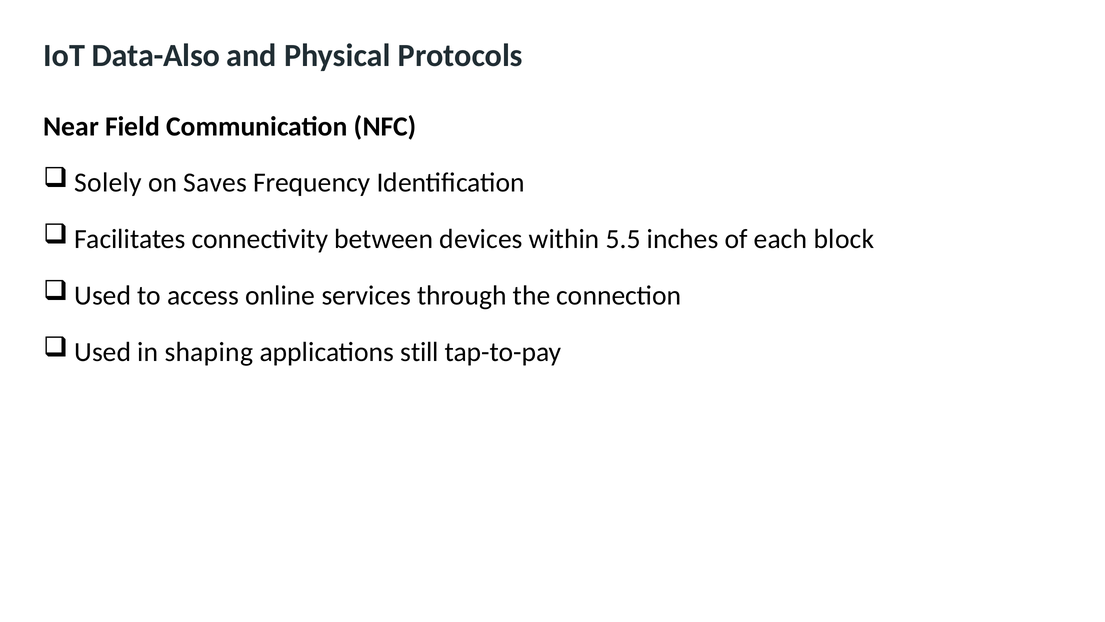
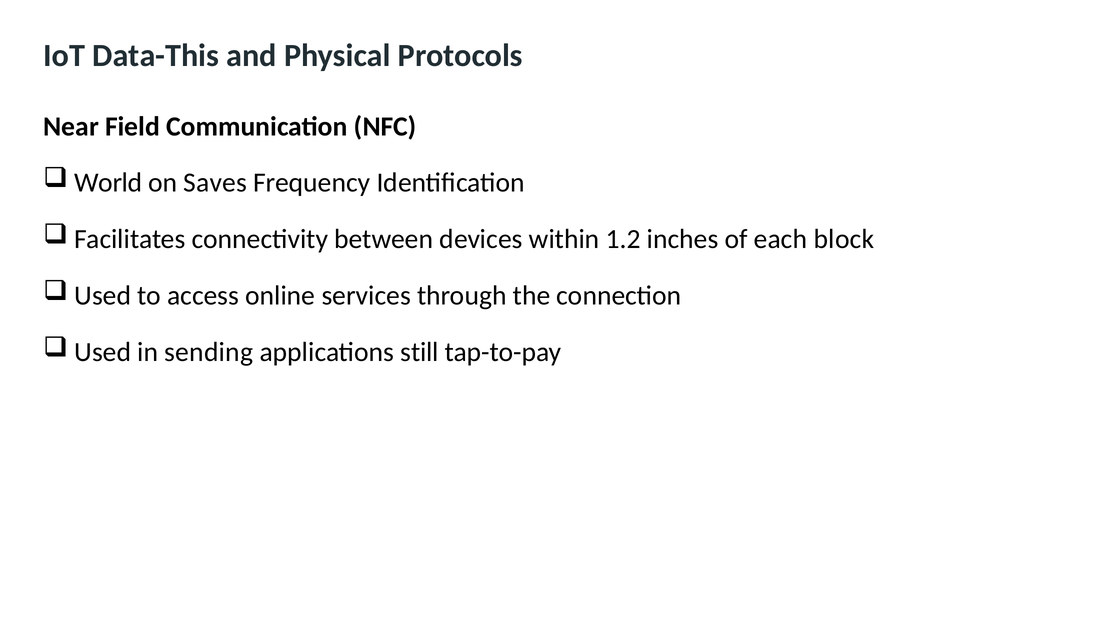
Data-Also: Data-Also -> Data-This
Solely: Solely -> World
5.5: 5.5 -> 1.2
shaping: shaping -> sending
